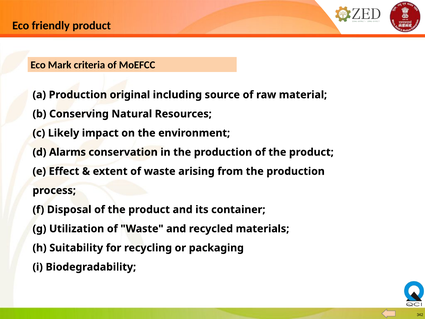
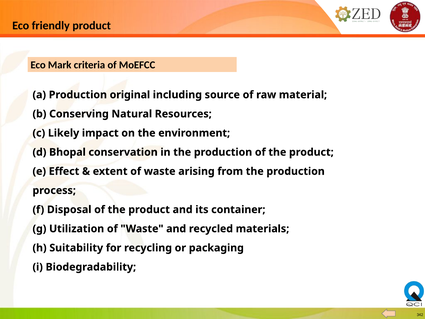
Alarms: Alarms -> Bhopal
